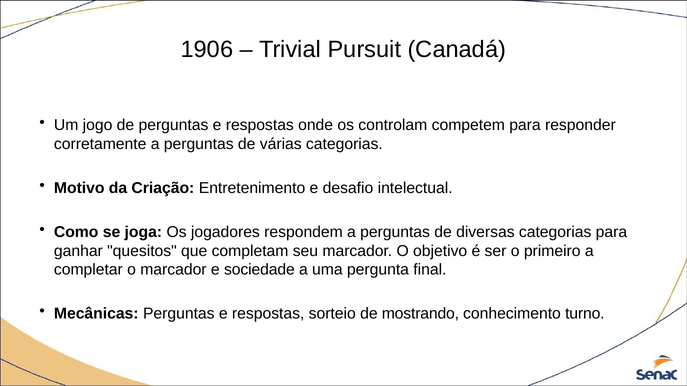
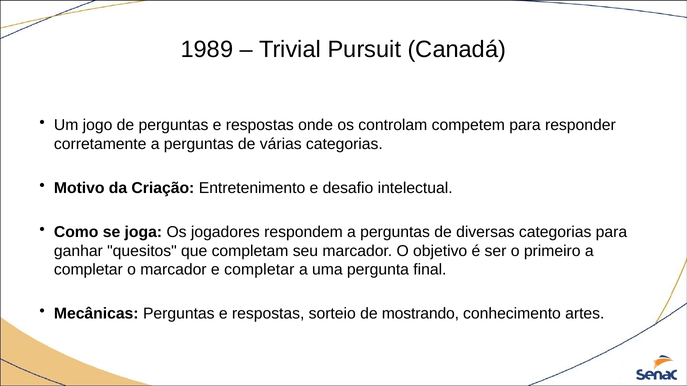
1906: 1906 -> 1989
e sociedade: sociedade -> completar
turno: turno -> artes
